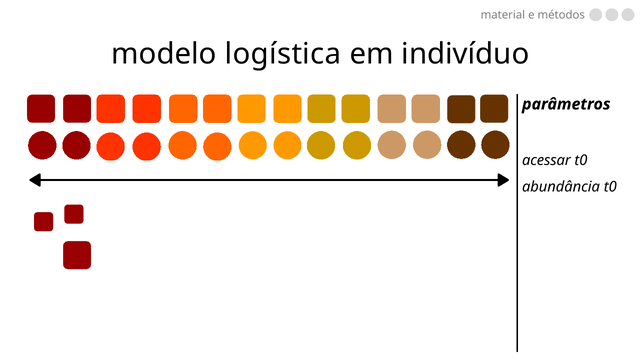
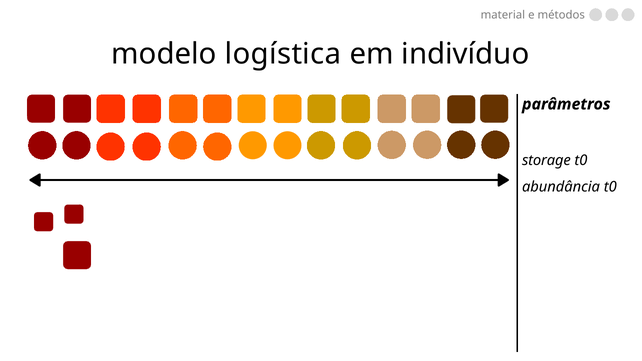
acessar: acessar -> storage
